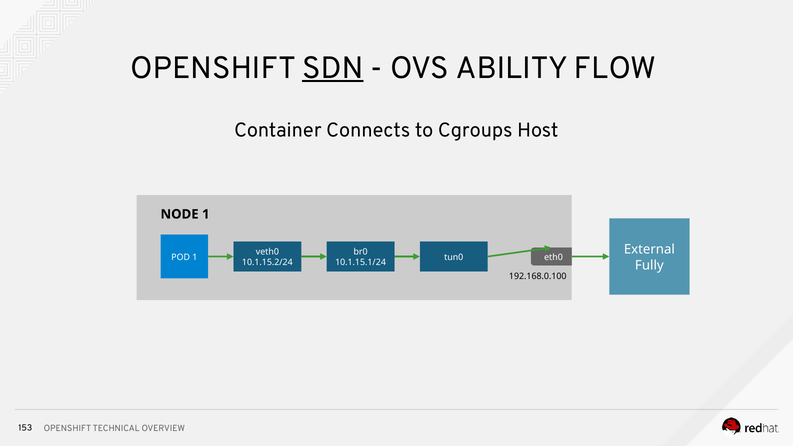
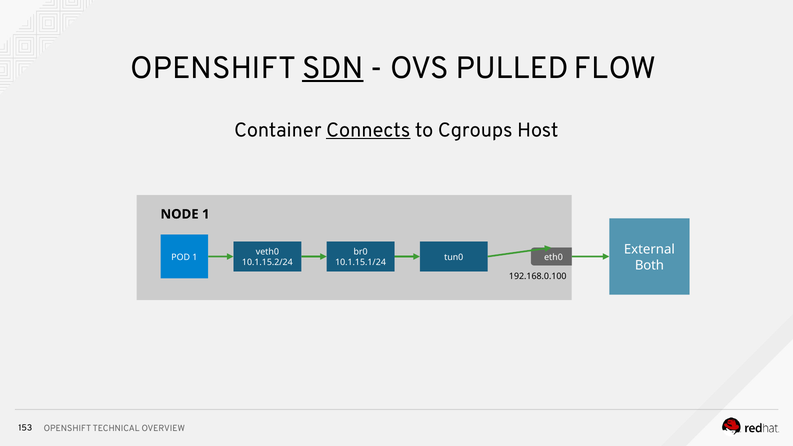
ABILITY: ABILITY -> PULLED
Connects underline: none -> present
Fully: Fully -> Both
